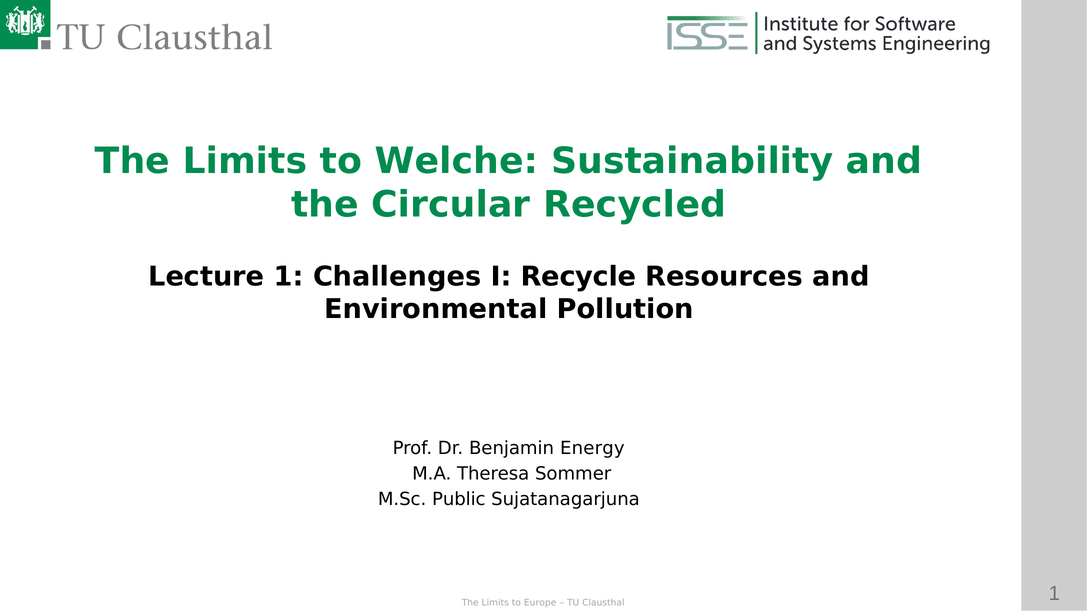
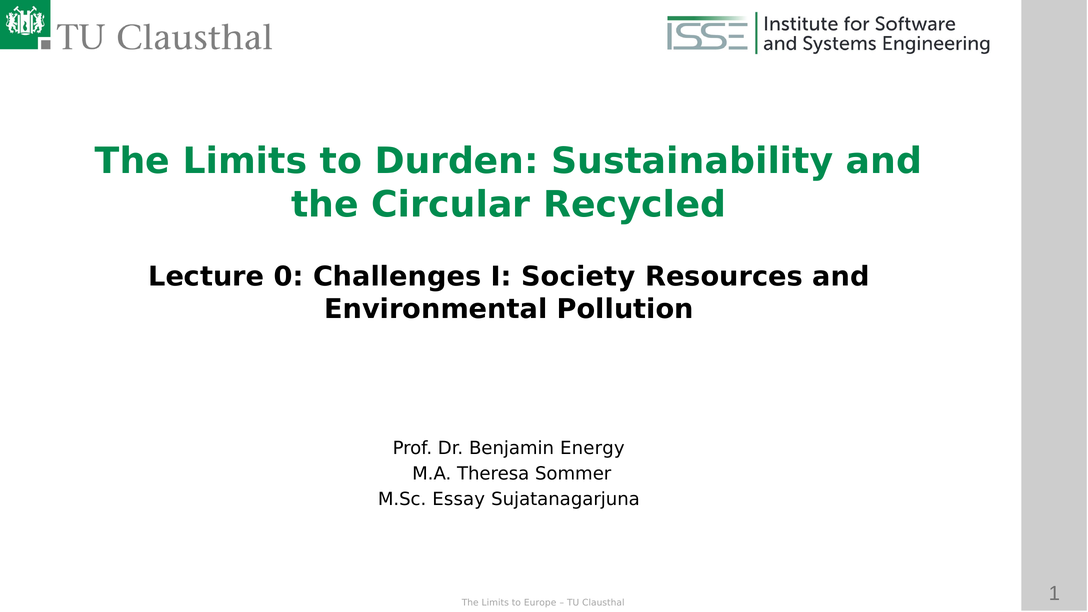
Welche: Welche -> Durden
Lecture 1: 1 -> 0
Recycle: Recycle -> Society
Public: Public -> Essay
